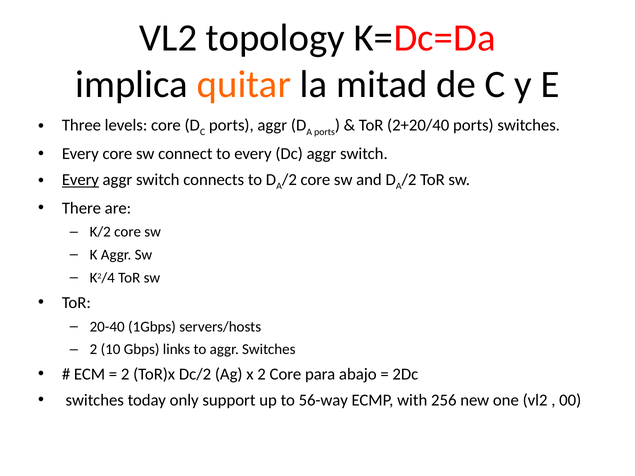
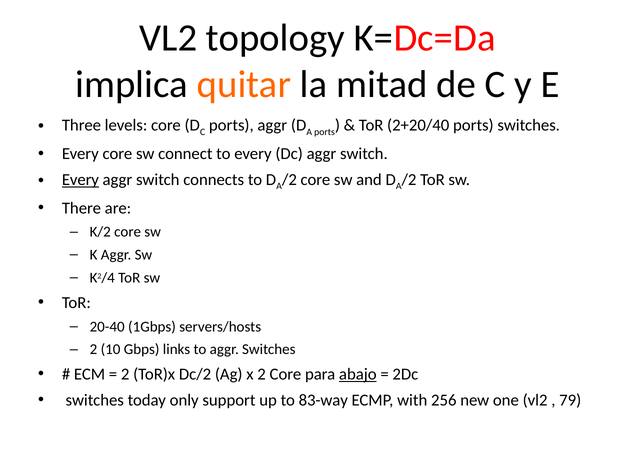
abajo underline: none -> present
56-way: 56-way -> 83-way
00: 00 -> 79
